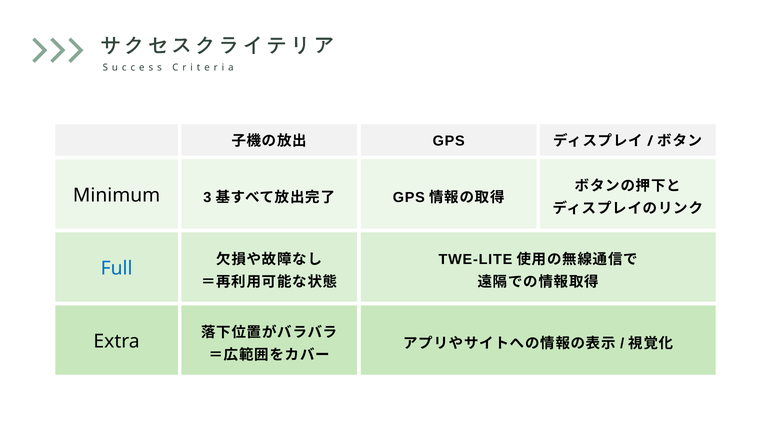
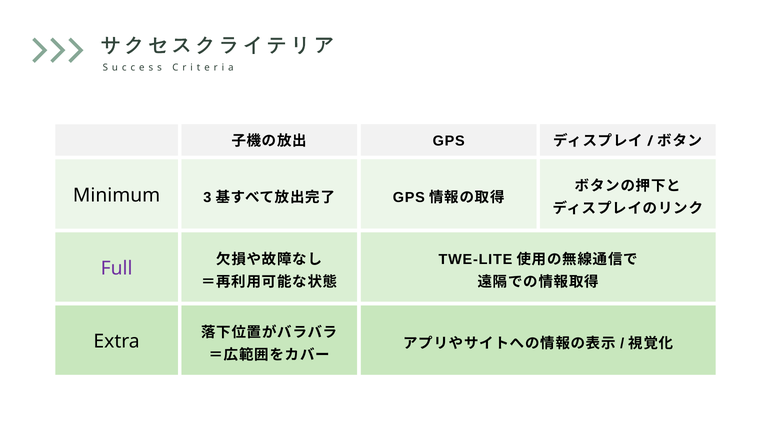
Full colour: blue -> purple
